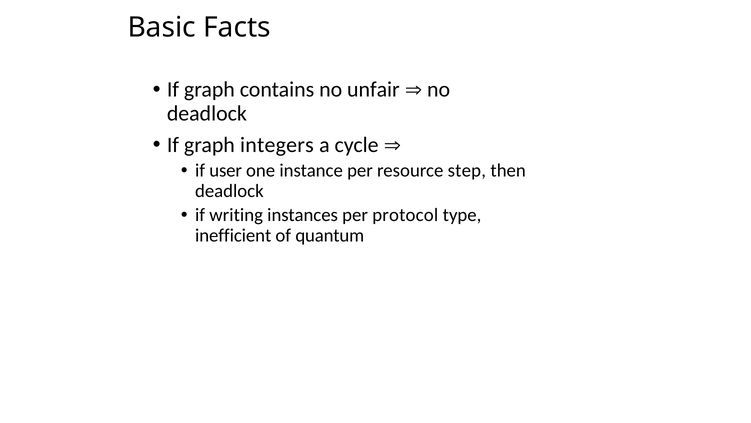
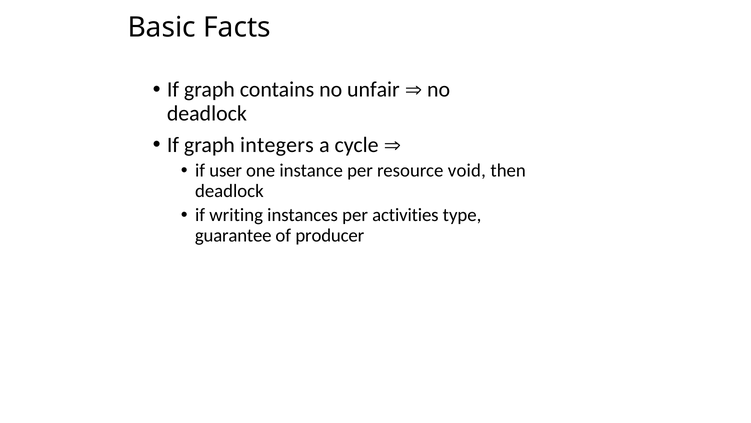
step: step -> void
protocol: protocol -> activities
inefficient: inefficient -> guarantee
quantum: quantum -> producer
